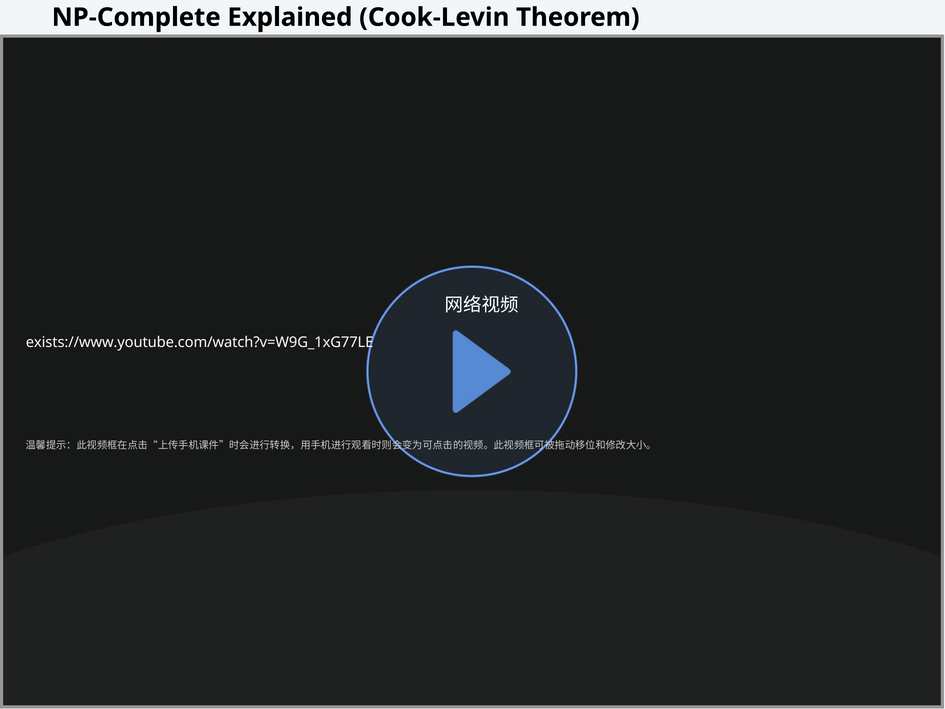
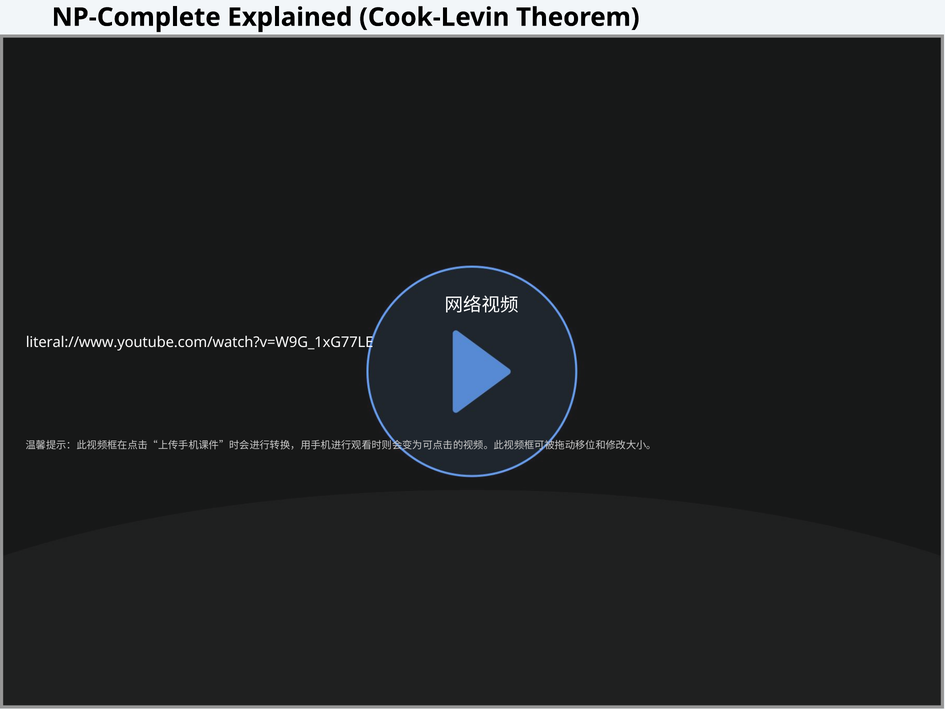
exists://www.youtube.com/watch?v=W9G_1xG77LE: exists://www.youtube.com/watch?v=W9G_1xG77LE -> literal://www.youtube.com/watch?v=W9G_1xG77LE
